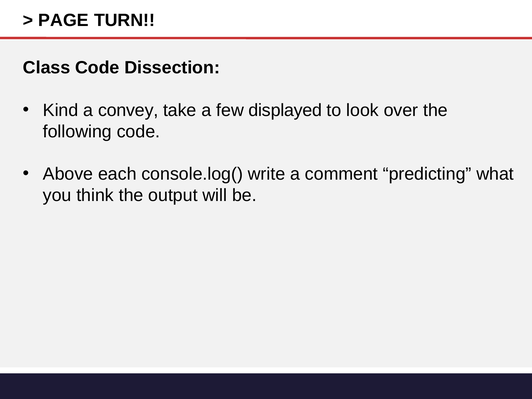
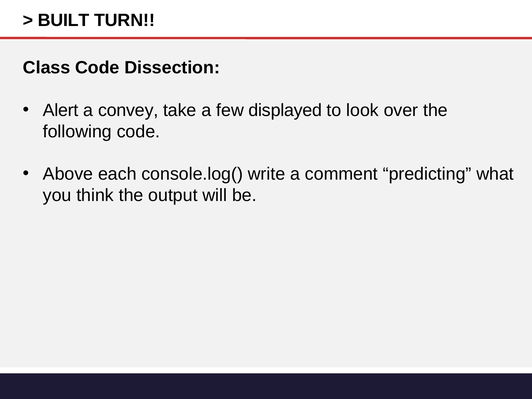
PAGE: PAGE -> BUILT
Kind: Kind -> Alert
